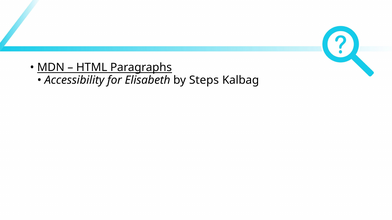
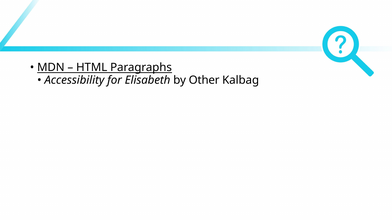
Steps: Steps -> Other
